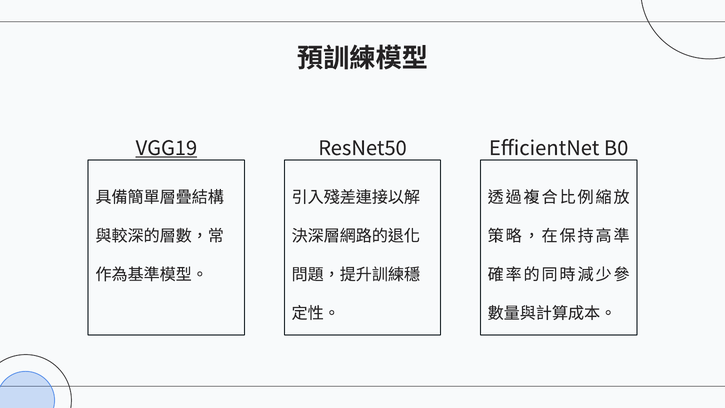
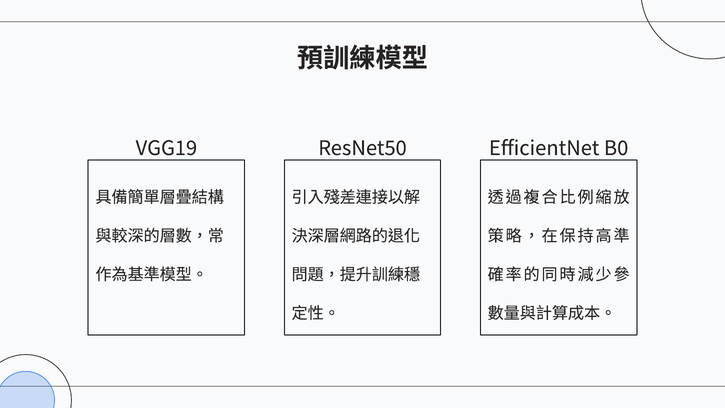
VGG19 underline: present -> none
